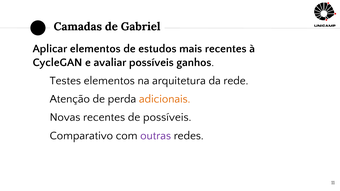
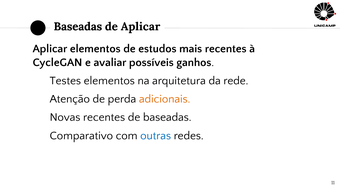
Camadas at (78, 27): Camadas -> Baseadas
de Gabriel: Gabriel -> Aplicar
de possíveis: possíveis -> baseadas
outras colour: purple -> blue
